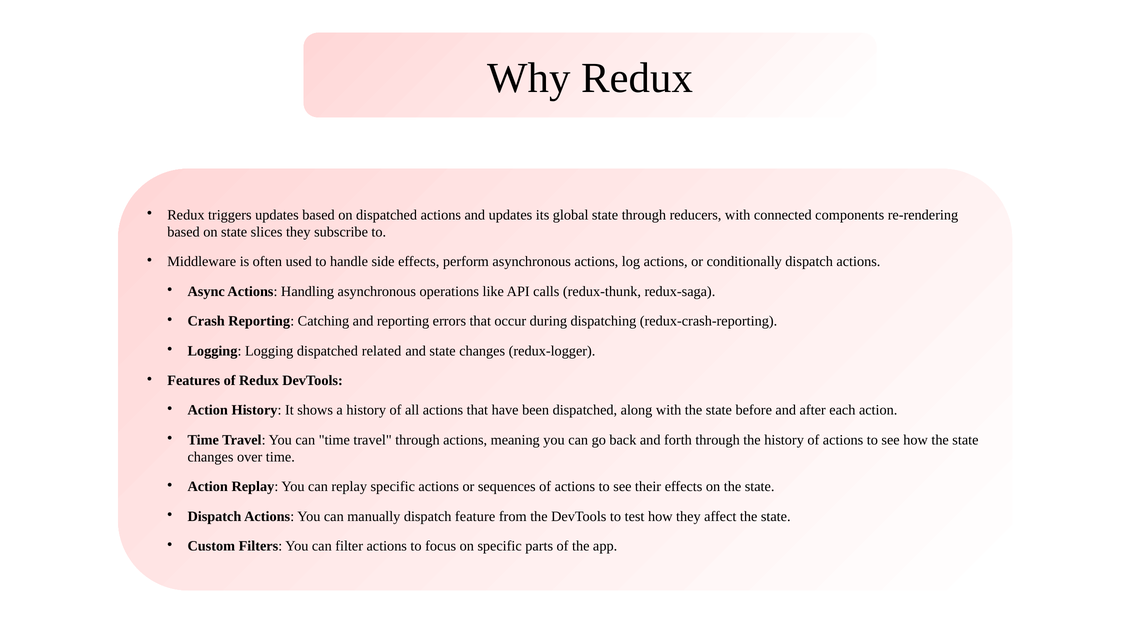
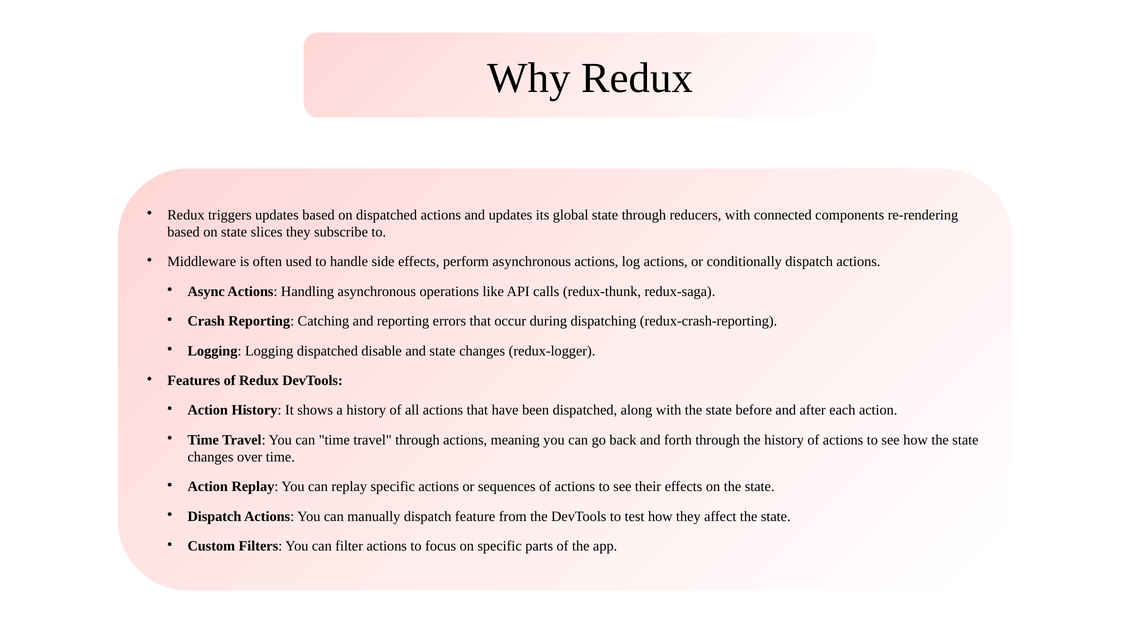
related: related -> disable
